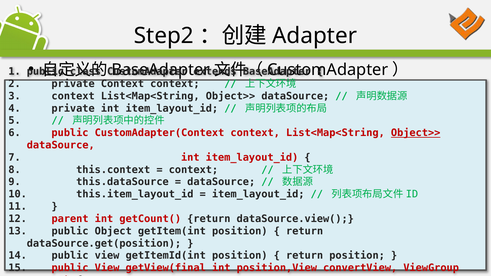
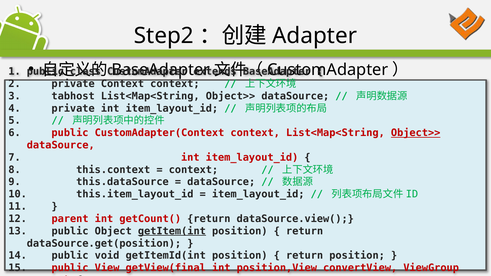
context at (73, 96): context -> tabhost
getItem(int underline: none -> present
view at (107, 256): view -> void
